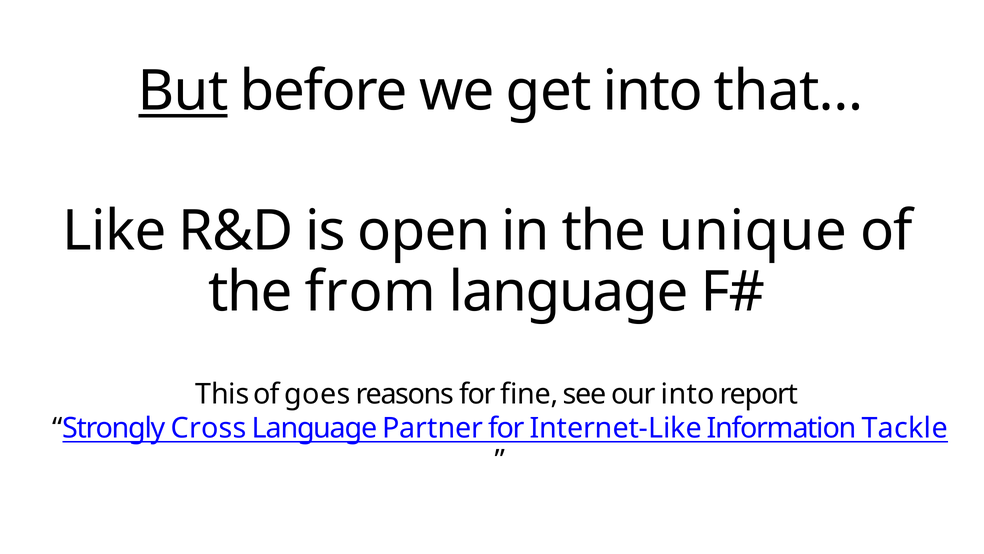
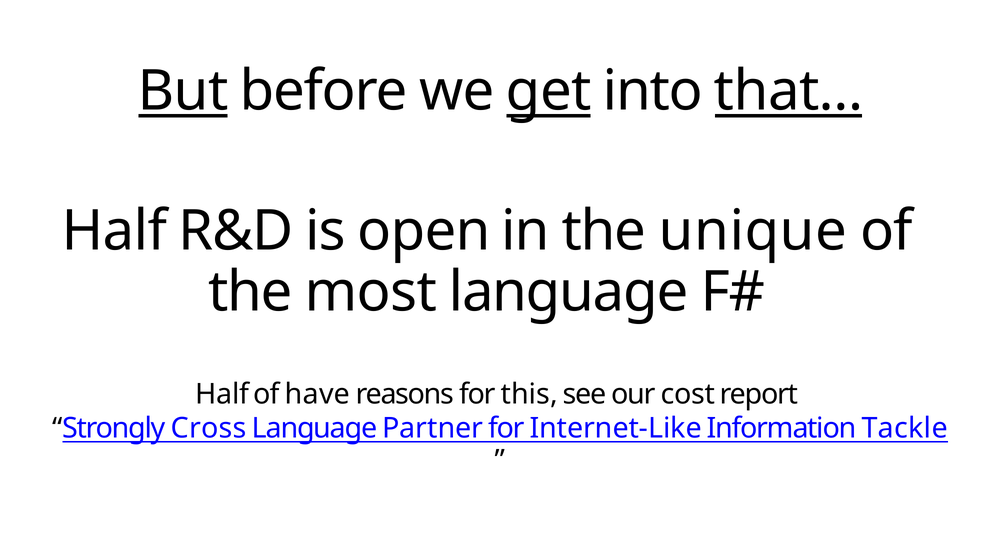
get underline: none -> present
that… underline: none -> present
Like at (114, 231): Like -> Half
from: from -> most
This at (222, 394): This -> Half
goes: goes -> have
fine: fine -> this
our into: into -> cost
